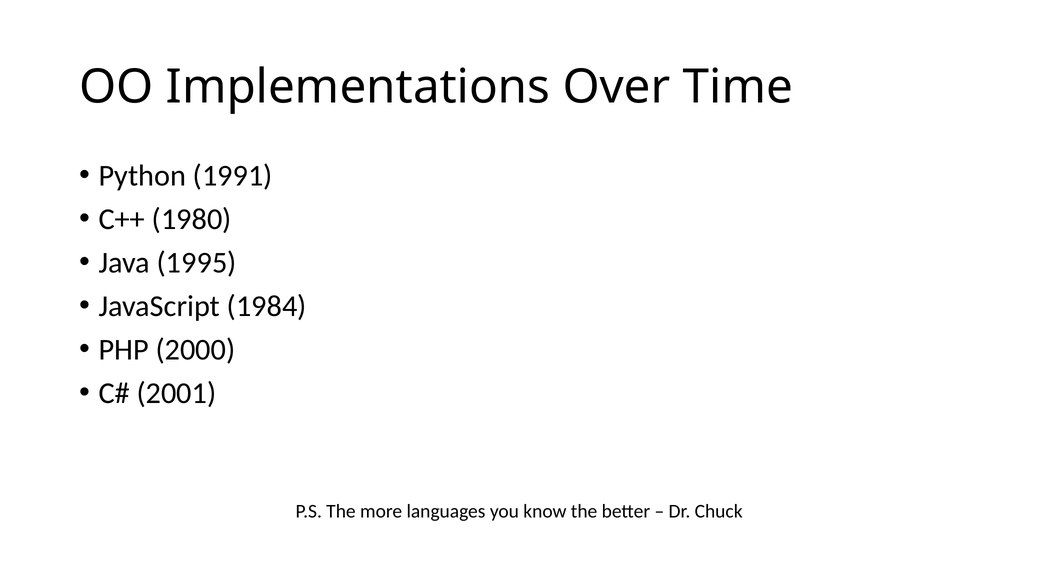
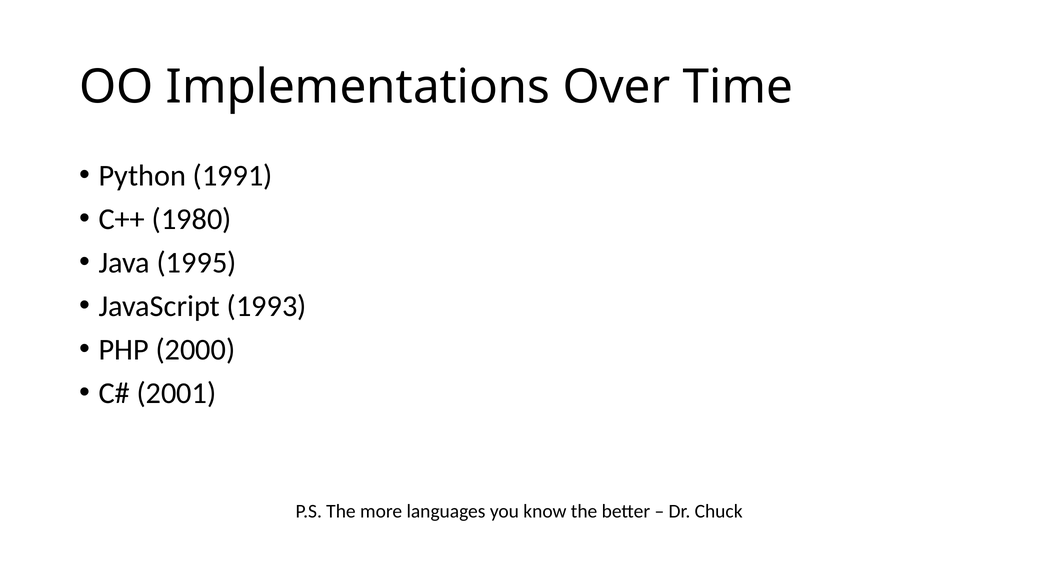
1984: 1984 -> 1993
